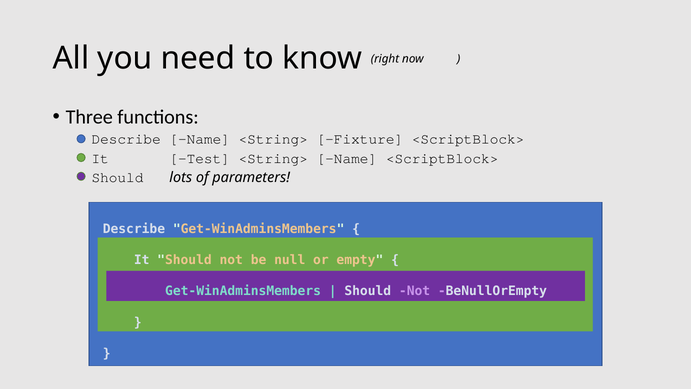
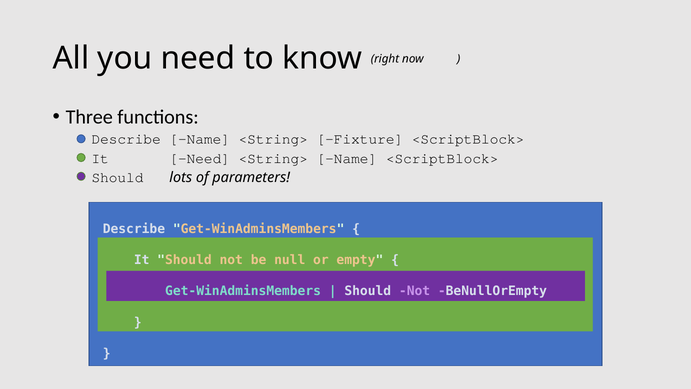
It Test: Test -> Need
